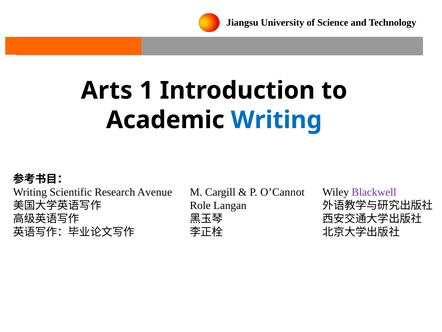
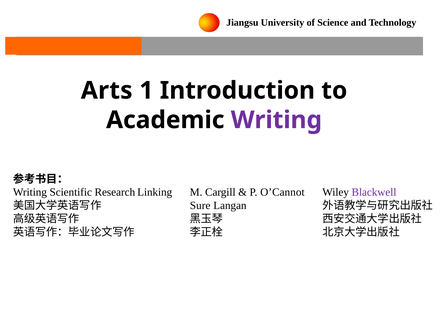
Writing at (276, 120) colour: blue -> purple
Avenue: Avenue -> Linking
Role: Role -> Sure
